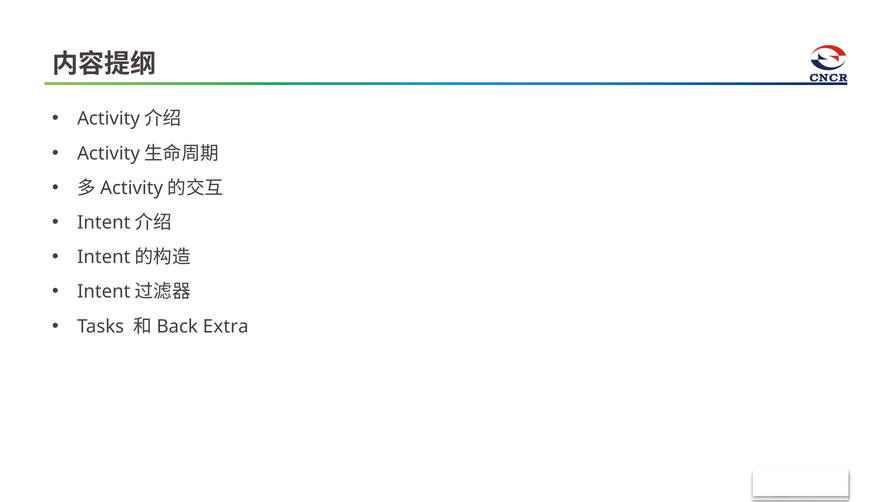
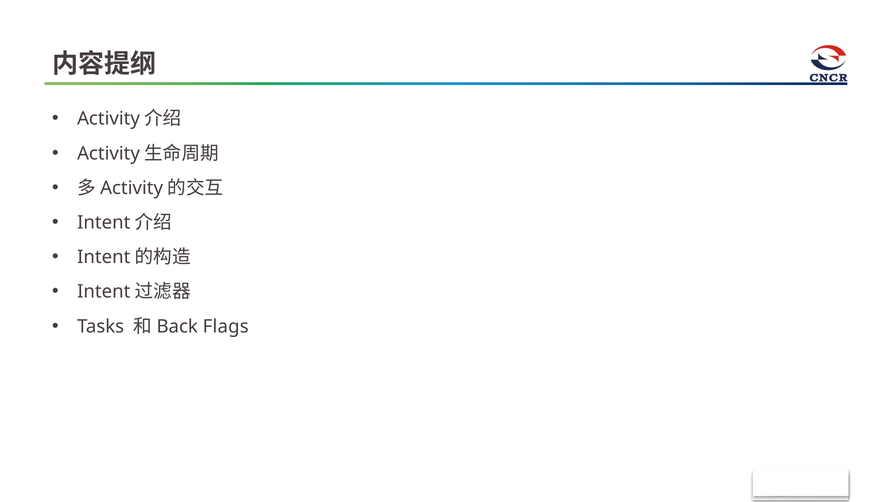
Extra: Extra -> Flags
